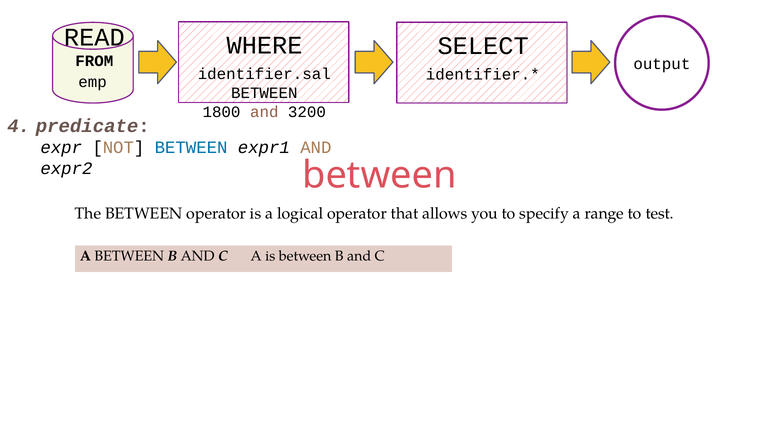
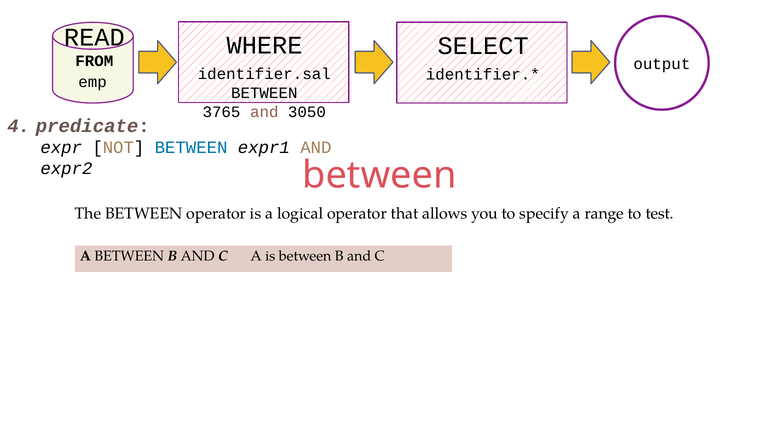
1800: 1800 -> 3765
3200: 3200 -> 3050
